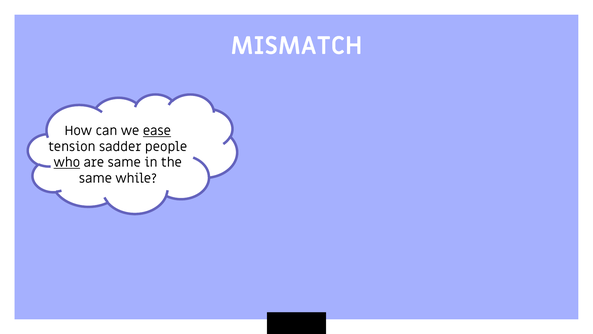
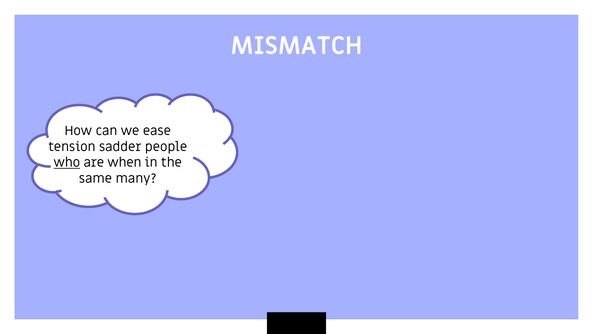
ease underline: present -> none
are same: same -> when
while: while -> many
